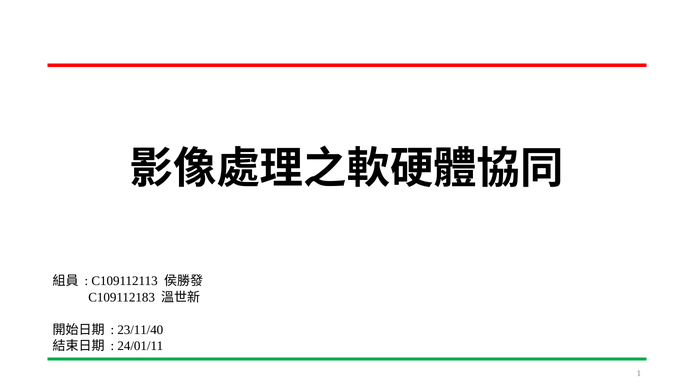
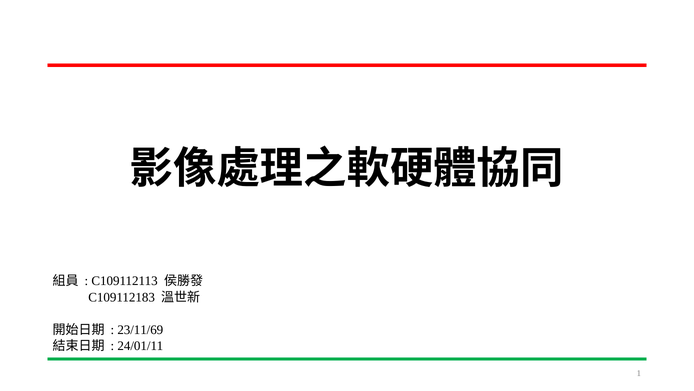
23/11/40: 23/11/40 -> 23/11/69
